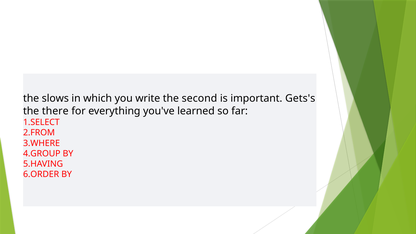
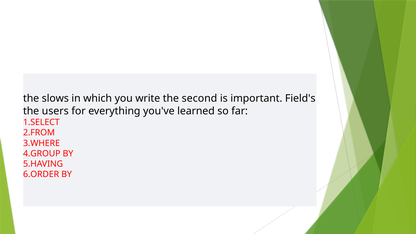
Gets's: Gets's -> Field's
there: there -> users
